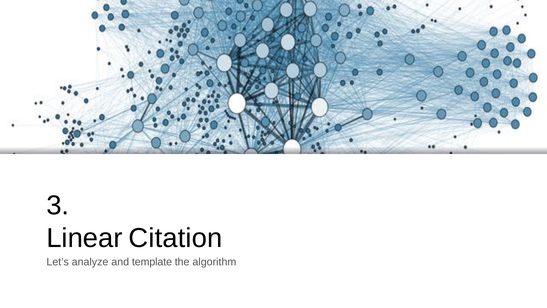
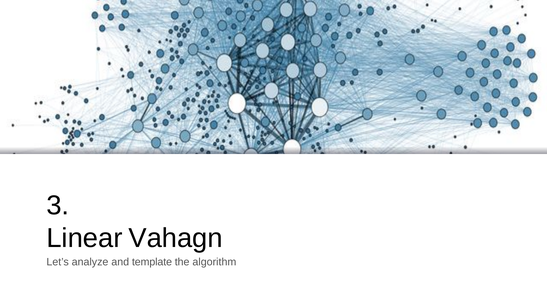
Citation: Citation -> Vahagn
